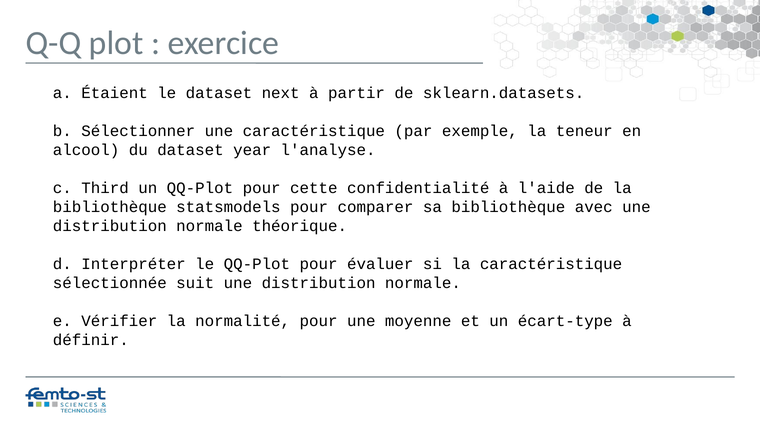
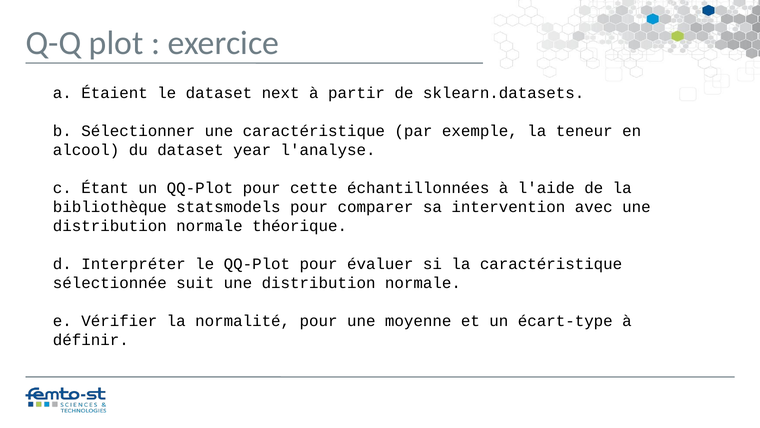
Third: Third -> Étant
confidentialité: confidentialité -> échantillonnées
sa bibliothèque: bibliothèque -> intervention
